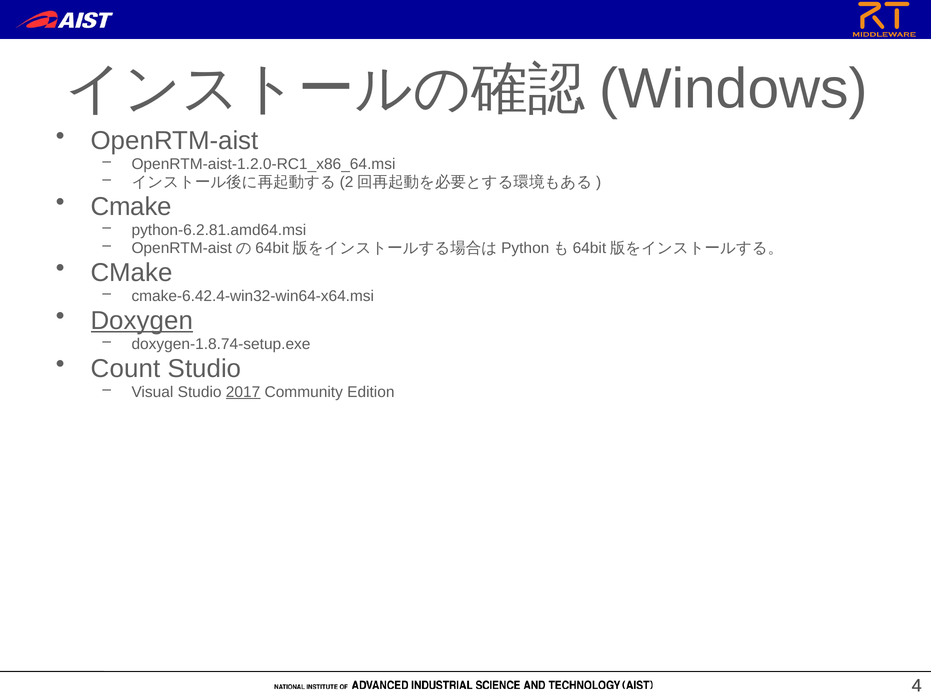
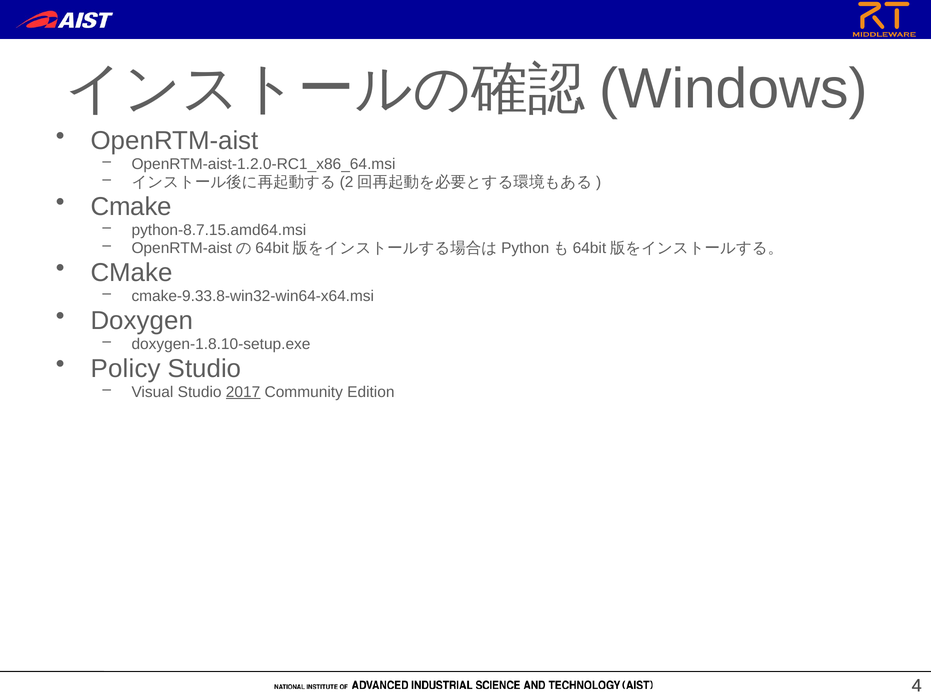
python-6.2.81.amd64.msi: python-6.2.81.amd64.msi -> python-8.7.15.amd64.msi
cmake-6.42.4-win32-win64-x64.msi: cmake-6.42.4-win32-win64-x64.msi -> cmake-9.33.8-win32-win64-x64.msi
Doxygen underline: present -> none
doxygen-1.8.74-setup.exe: doxygen-1.8.74-setup.exe -> doxygen-1.8.10-setup.exe
Count: Count -> Policy
